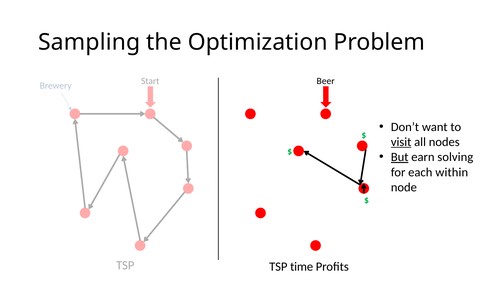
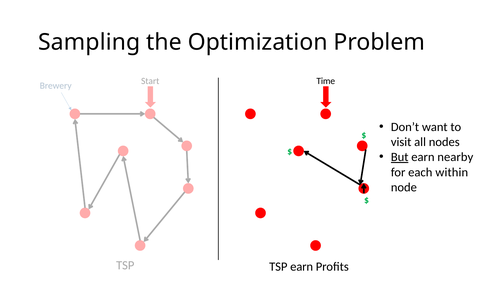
Beer: Beer -> Time
visit underline: present -> none
solving: solving -> nearby
TSP time: time -> earn
